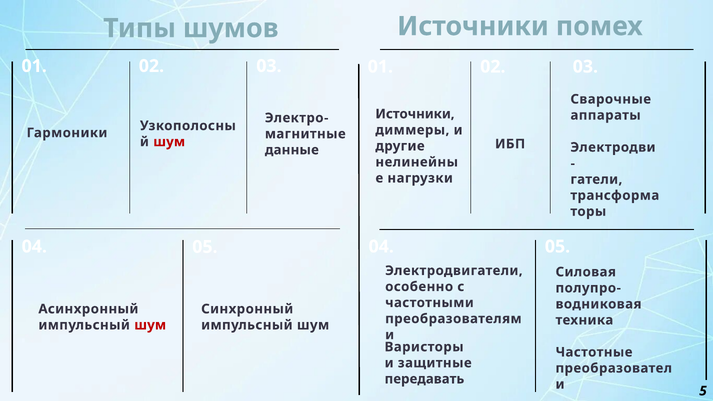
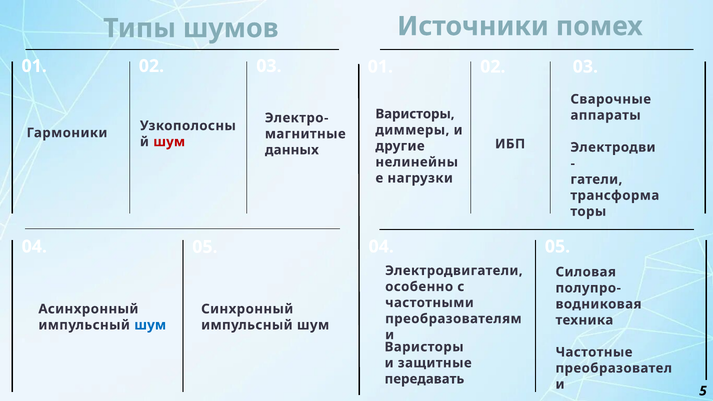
Источники at (415, 114): Источники -> Варисторы
данные: данные -> данных
шум at (150, 325) colour: red -> blue
